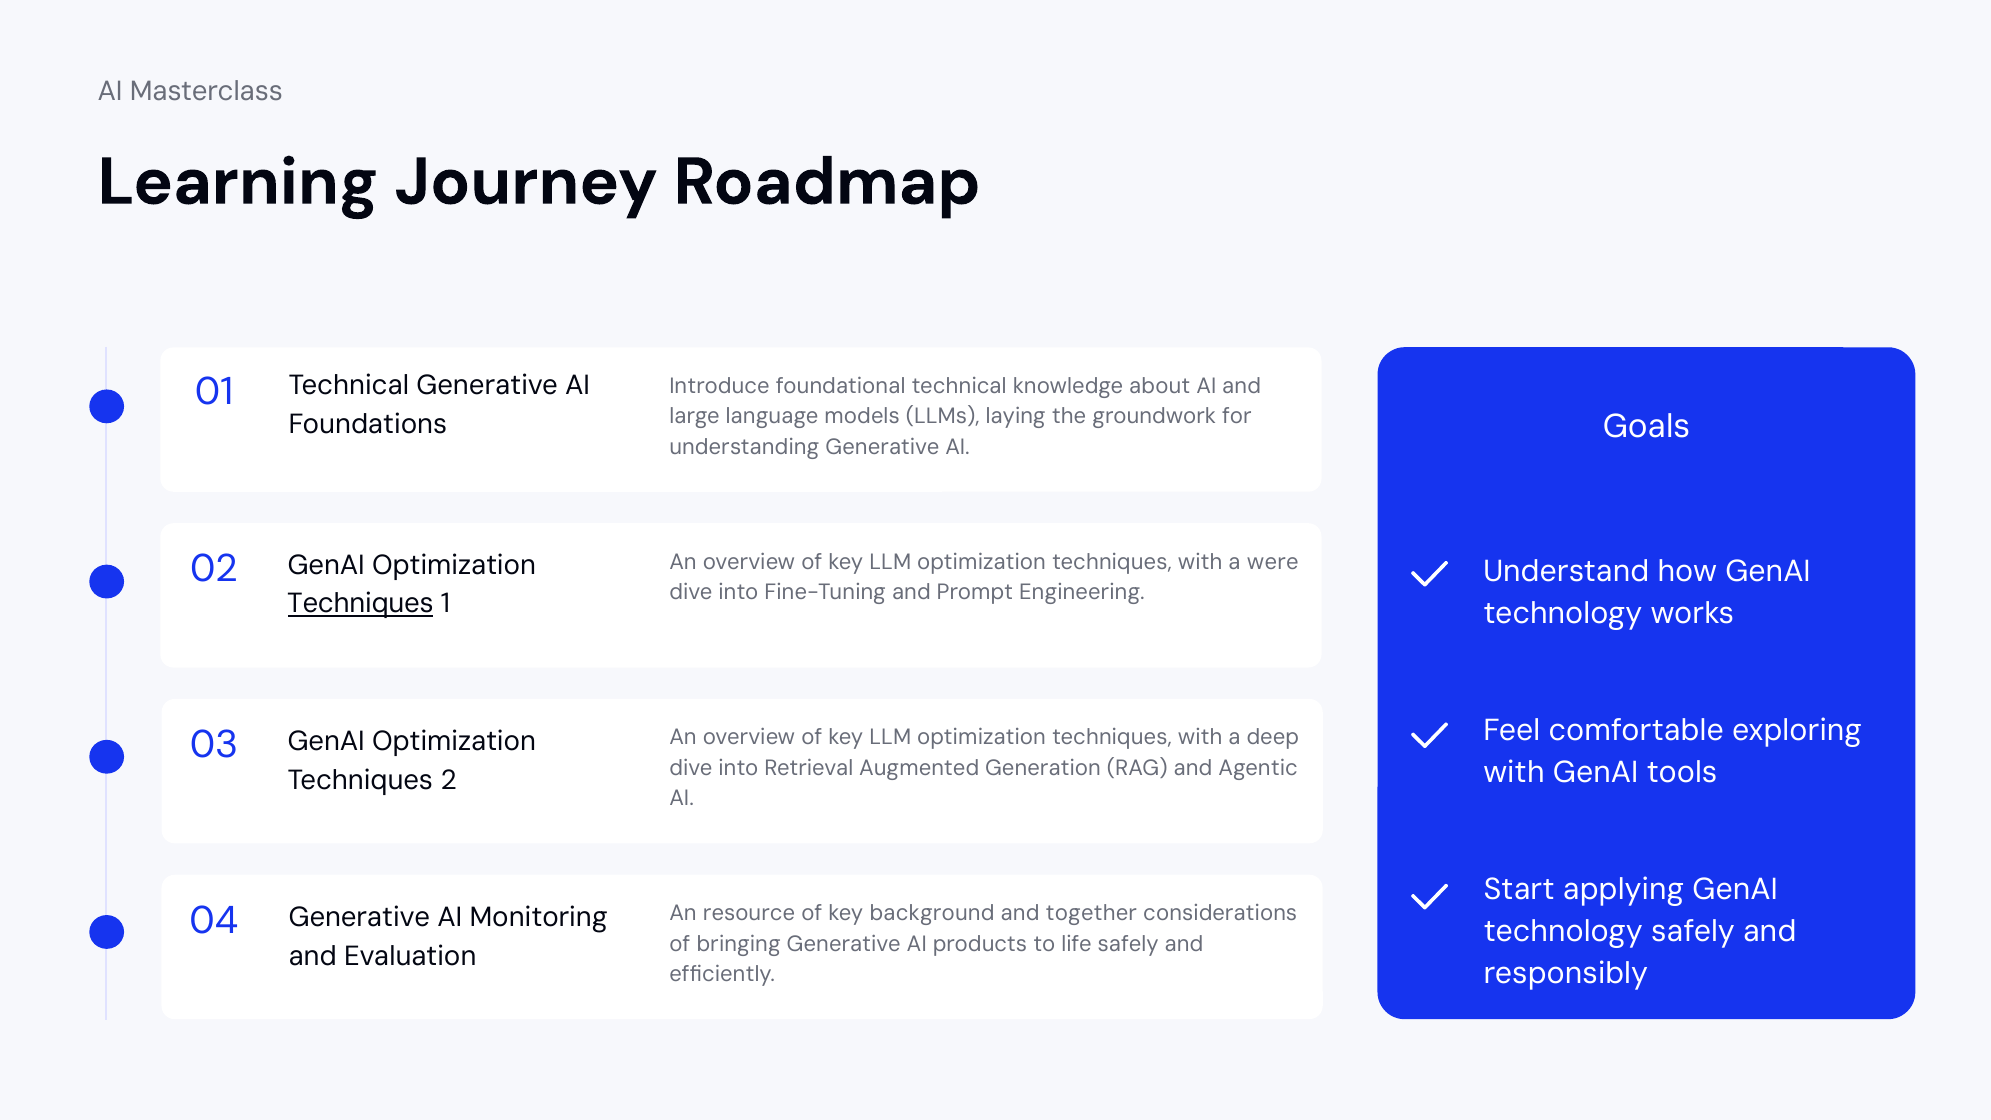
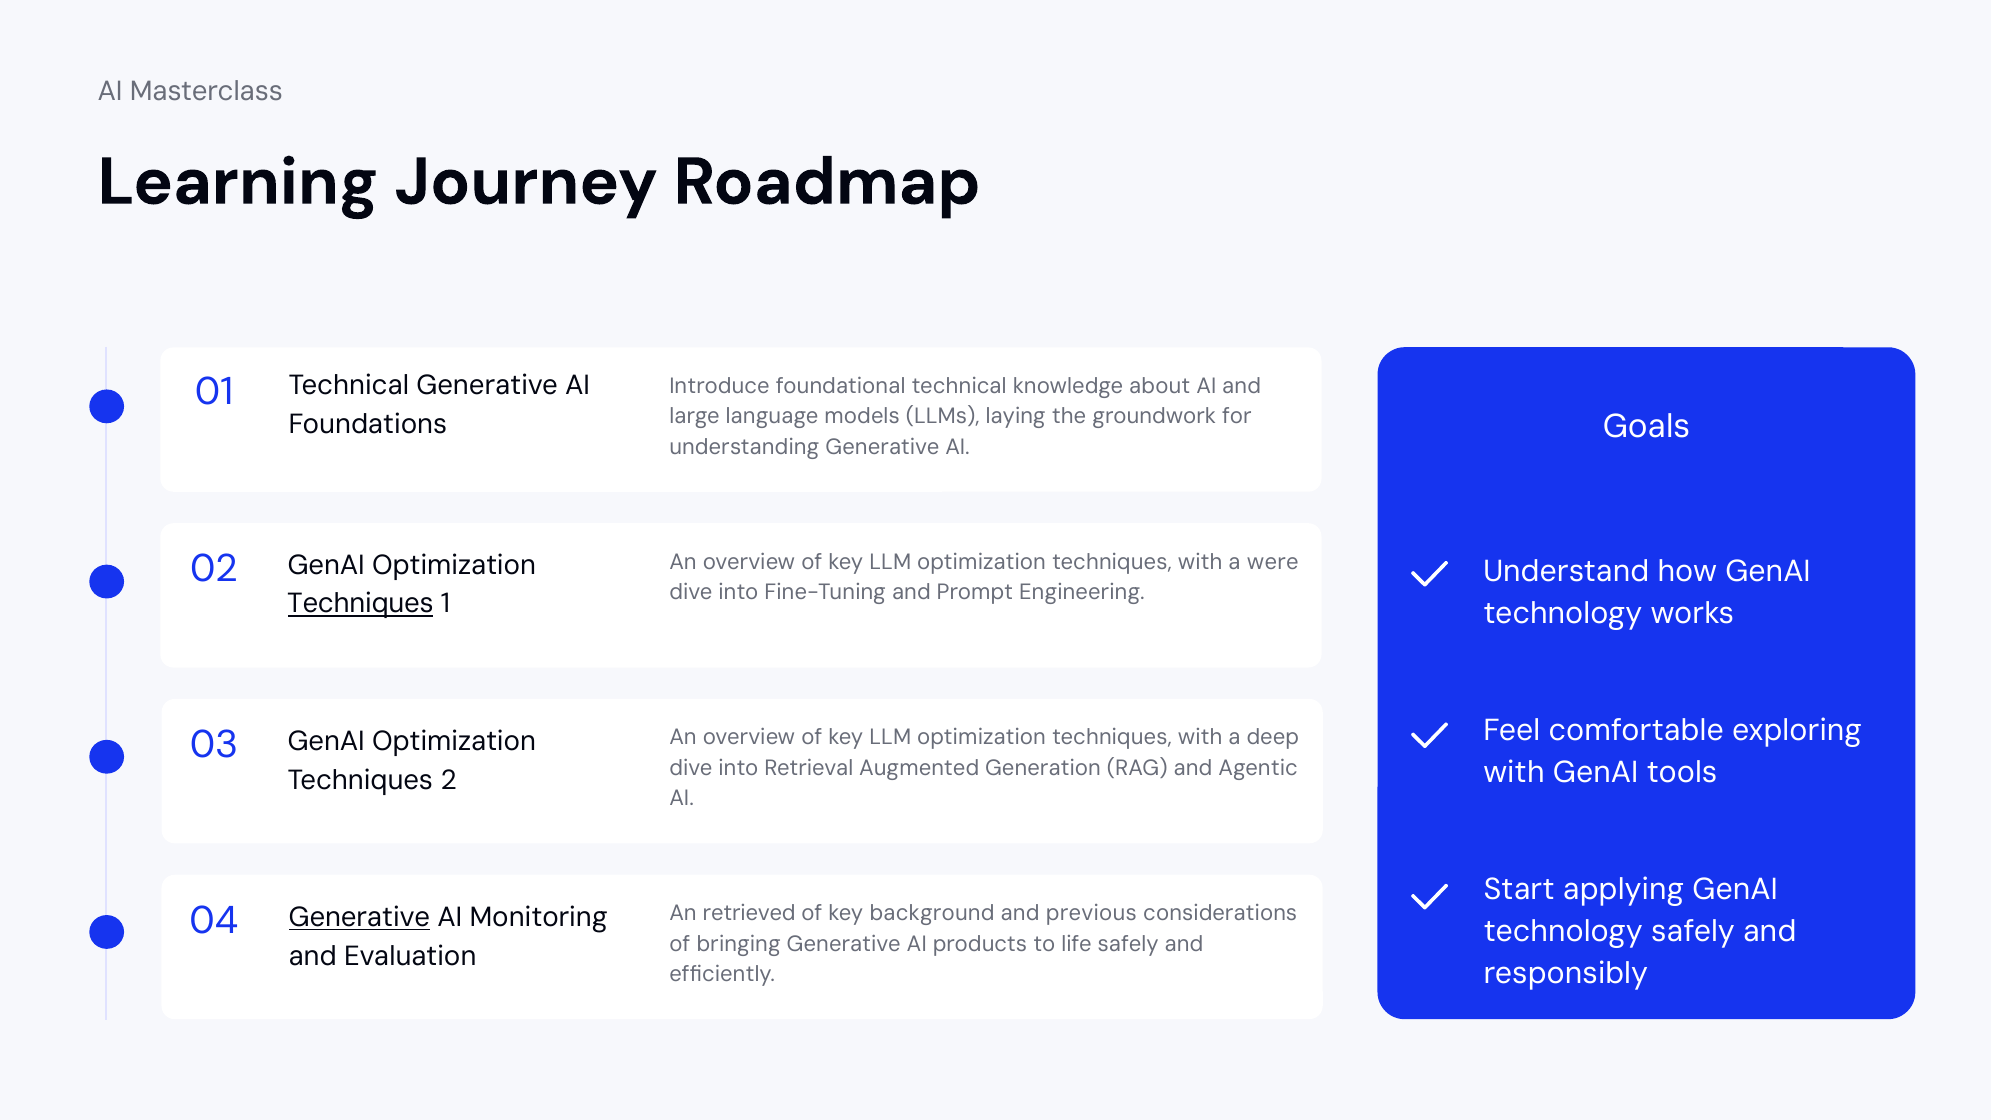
resource: resource -> retrieved
together: together -> previous
Generative at (359, 918) underline: none -> present
